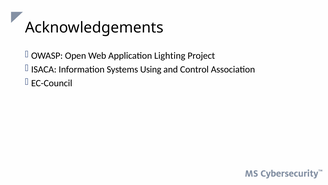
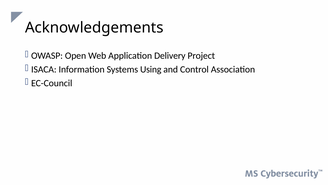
Lighting: Lighting -> Delivery
